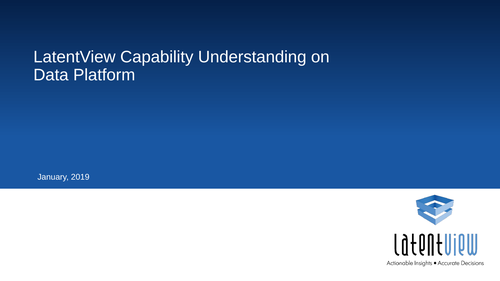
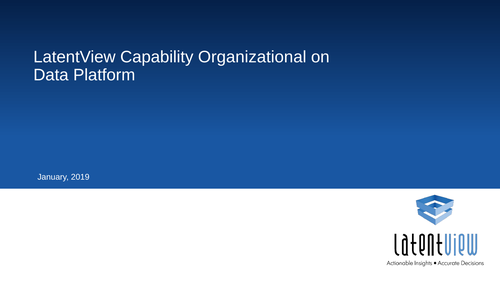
Understanding: Understanding -> Organizational
